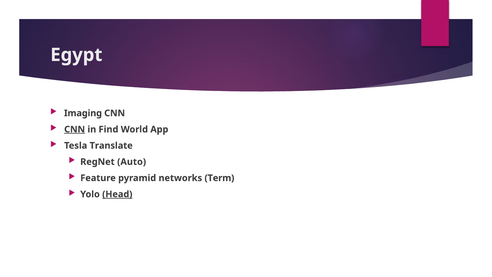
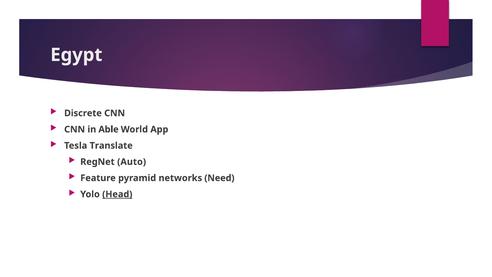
Imaging: Imaging -> Discrete
CNN at (75, 129) underline: present -> none
Find: Find -> Able
Term: Term -> Need
